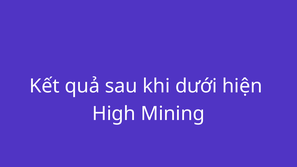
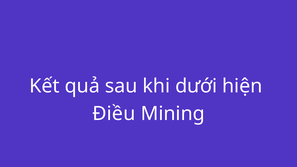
High: High -> Điều
